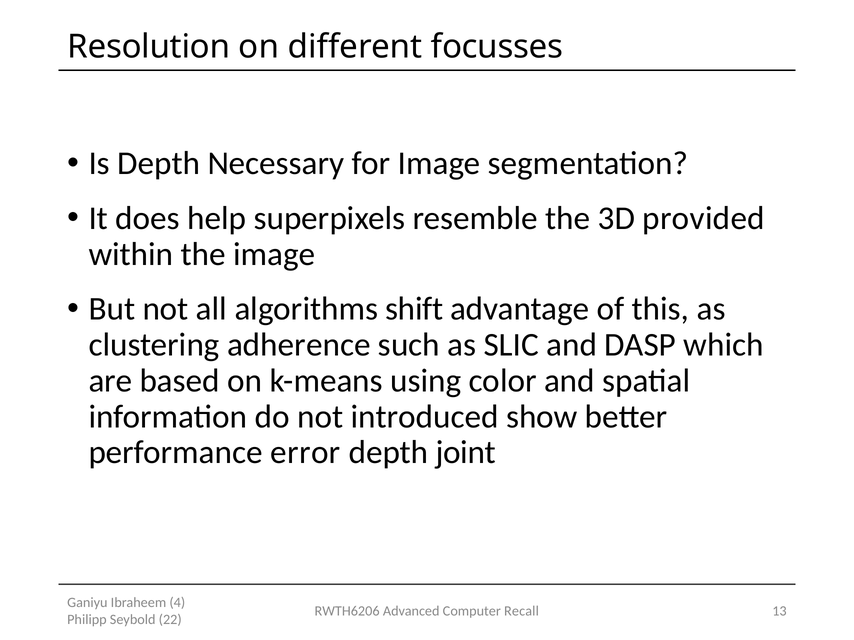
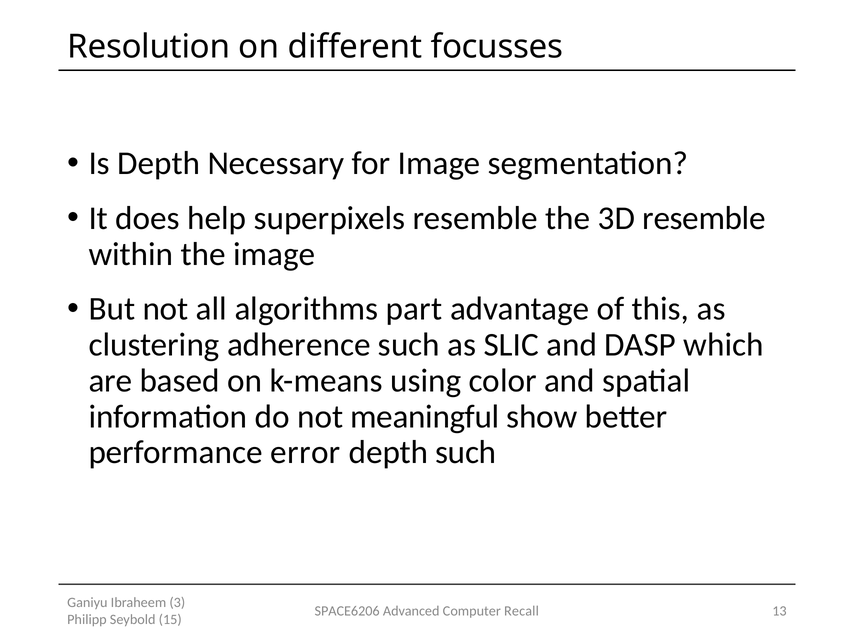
3D provided: provided -> resemble
shift: shift -> part
introduced: introduced -> meaningful
depth joint: joint -> such
4: 4 -> 3
RWTH6206: RWTH6206 -> SPACE6206
22: 22 -> 15
